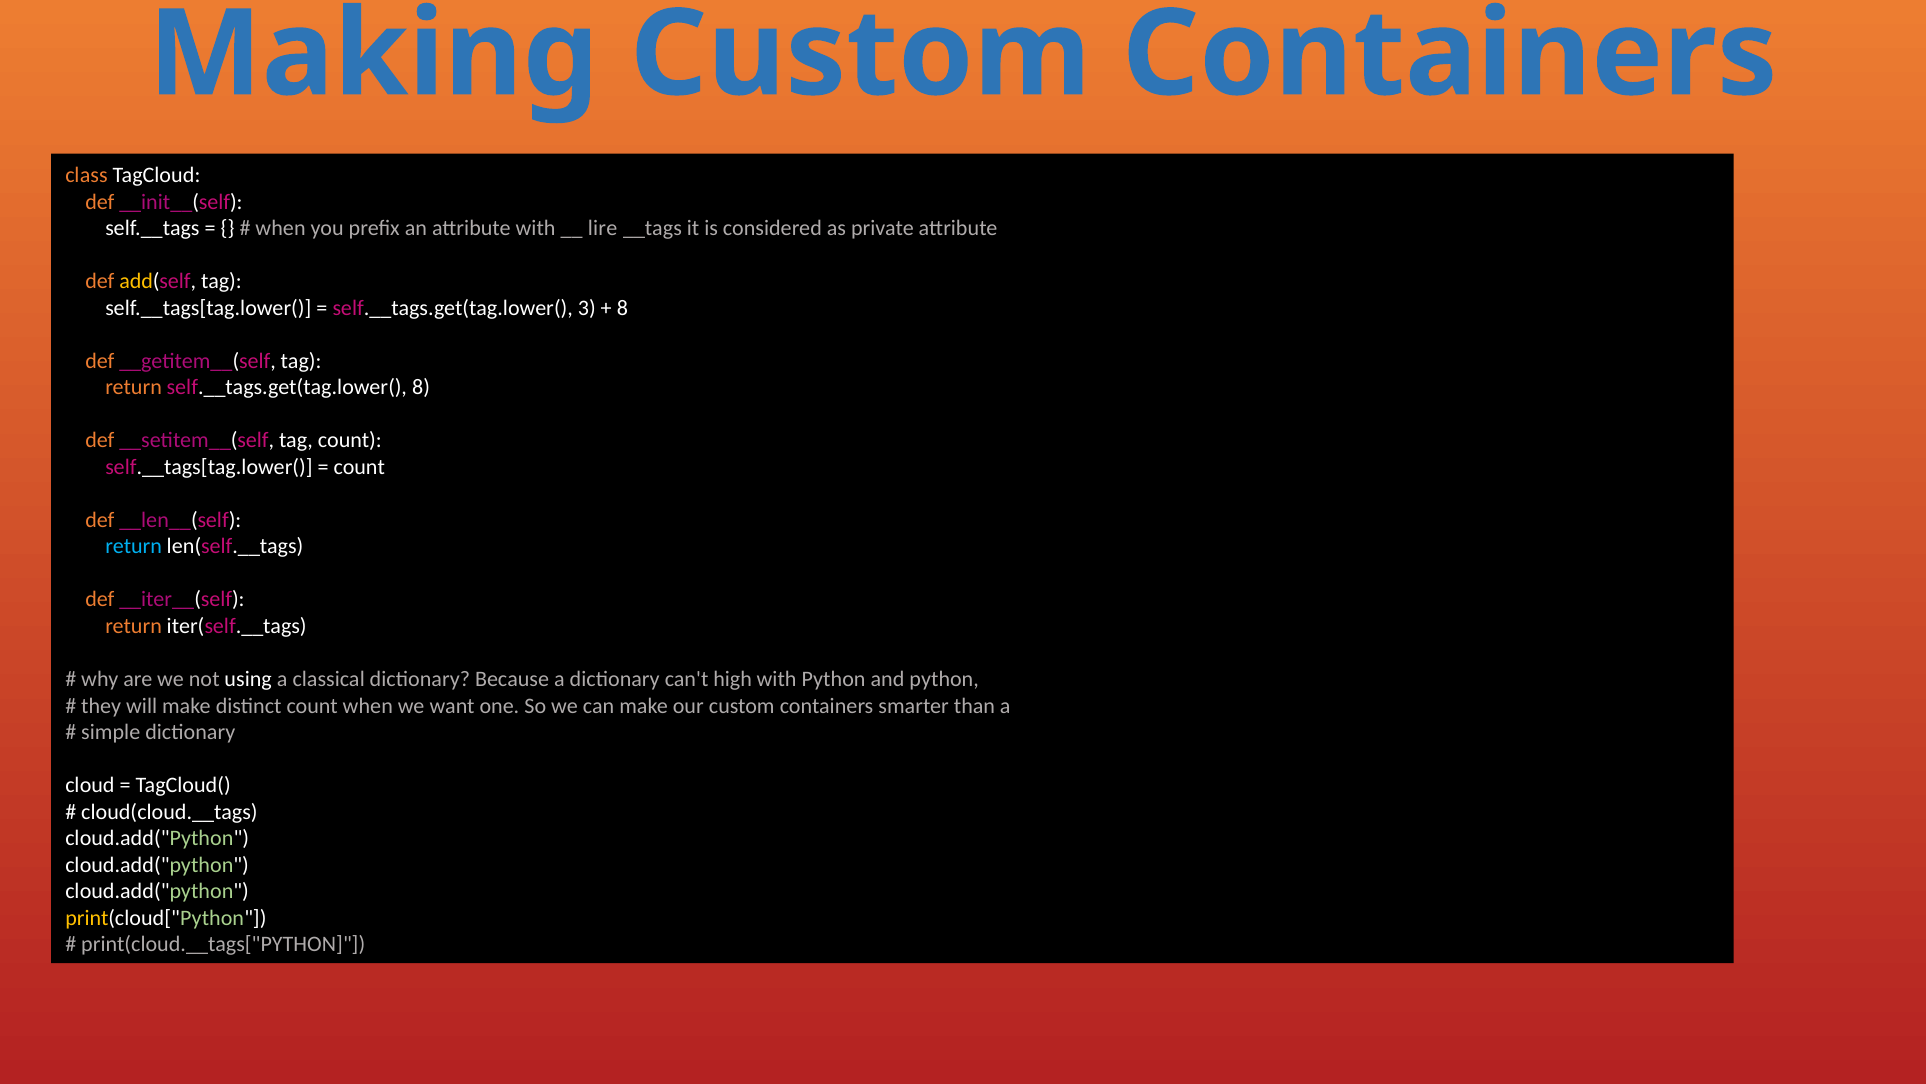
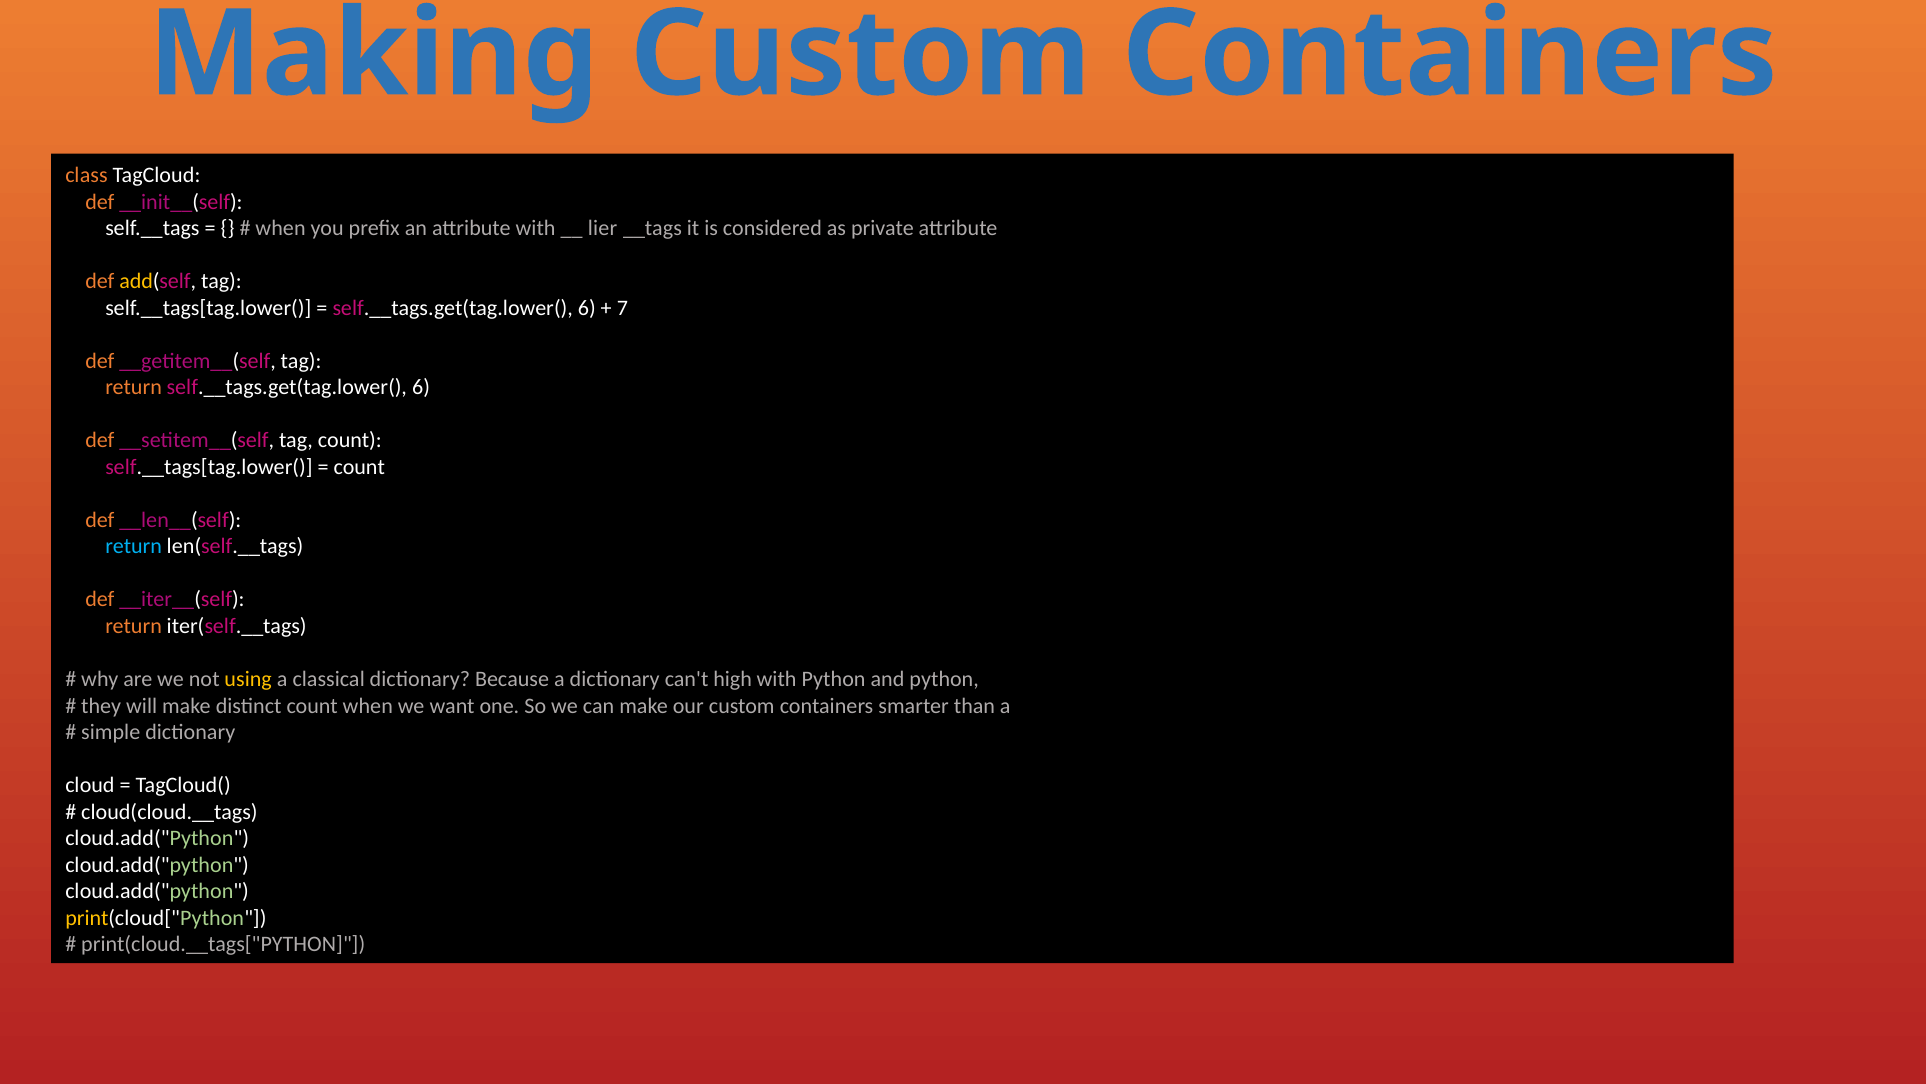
lire: lire -> lier
3 at (587, 308): 3 -> 6
8 at (622, 308): 8 -> 7
return self.__tags.get(tag.lower( 8: 8 -> 6
using colour: white -> yellow
